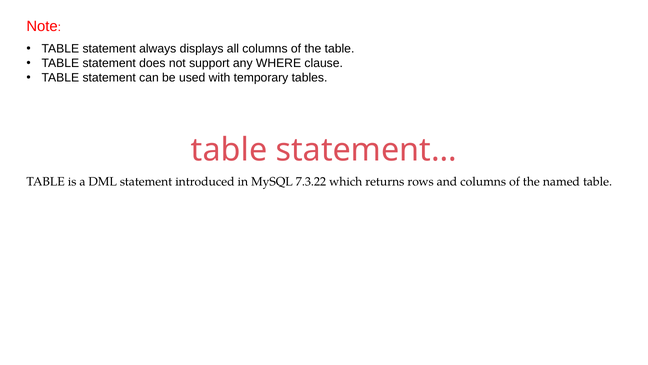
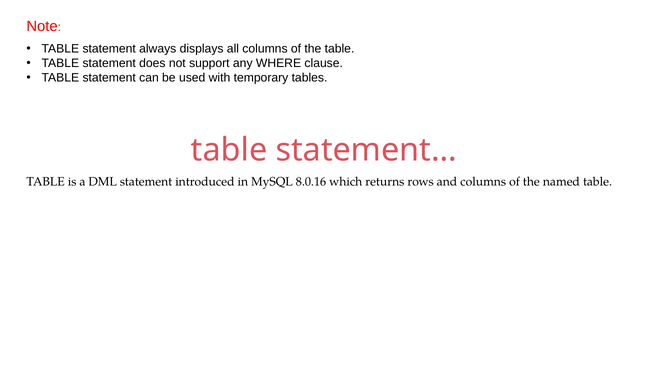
7.3.22: 7.3.22 -> 8.0.16
